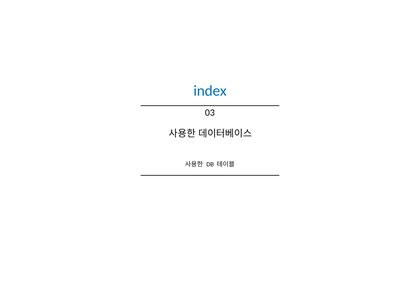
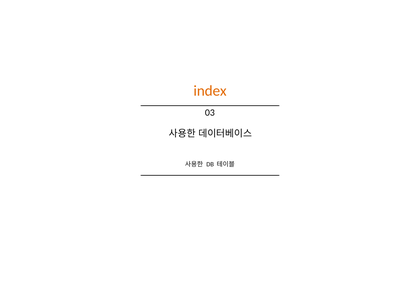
index colour: blue -> orange
